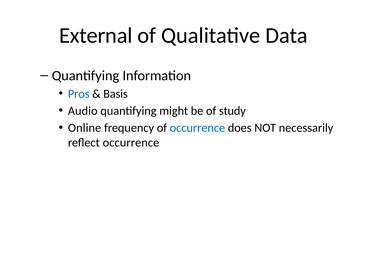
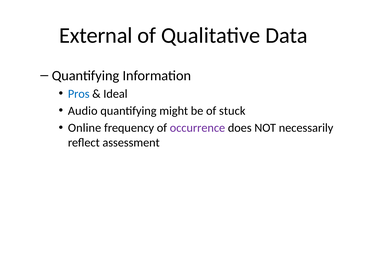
Basis: Basis -> Ideal
study: study -> stuck
occurrence at (197, 128) colour: blue -> purple
reflect occurrence: occurrence -> assessment
